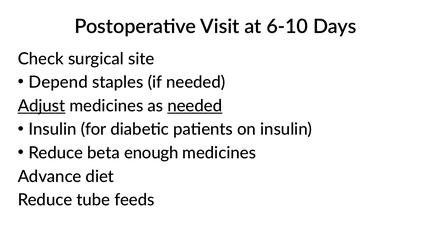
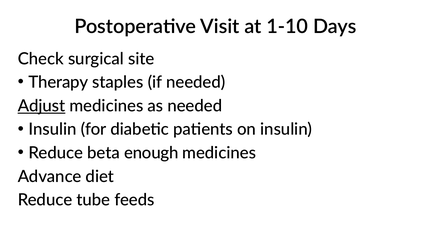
6-10: 6-10 -> 1-10
Depend: Depend -> Therapy
needed at (195, 106) underline: present -> none
